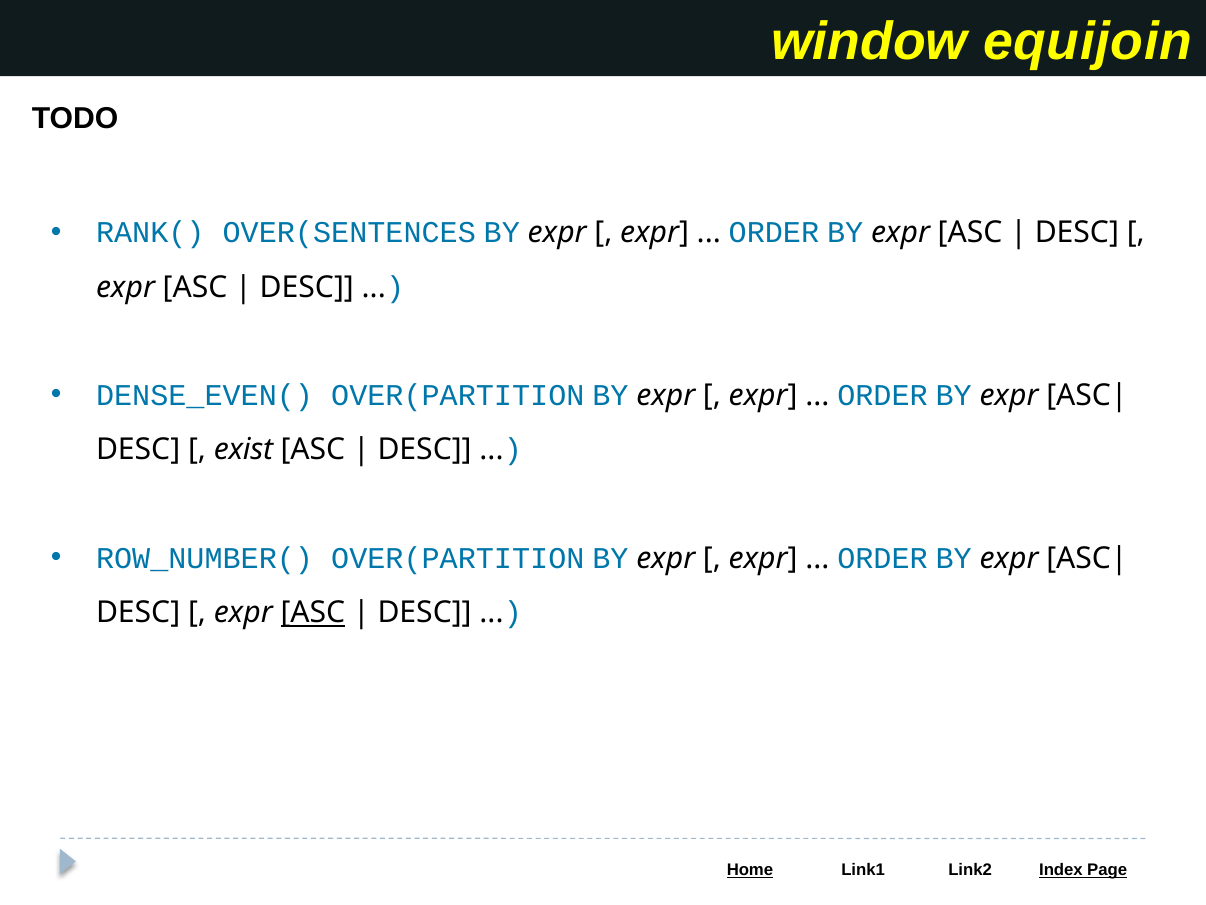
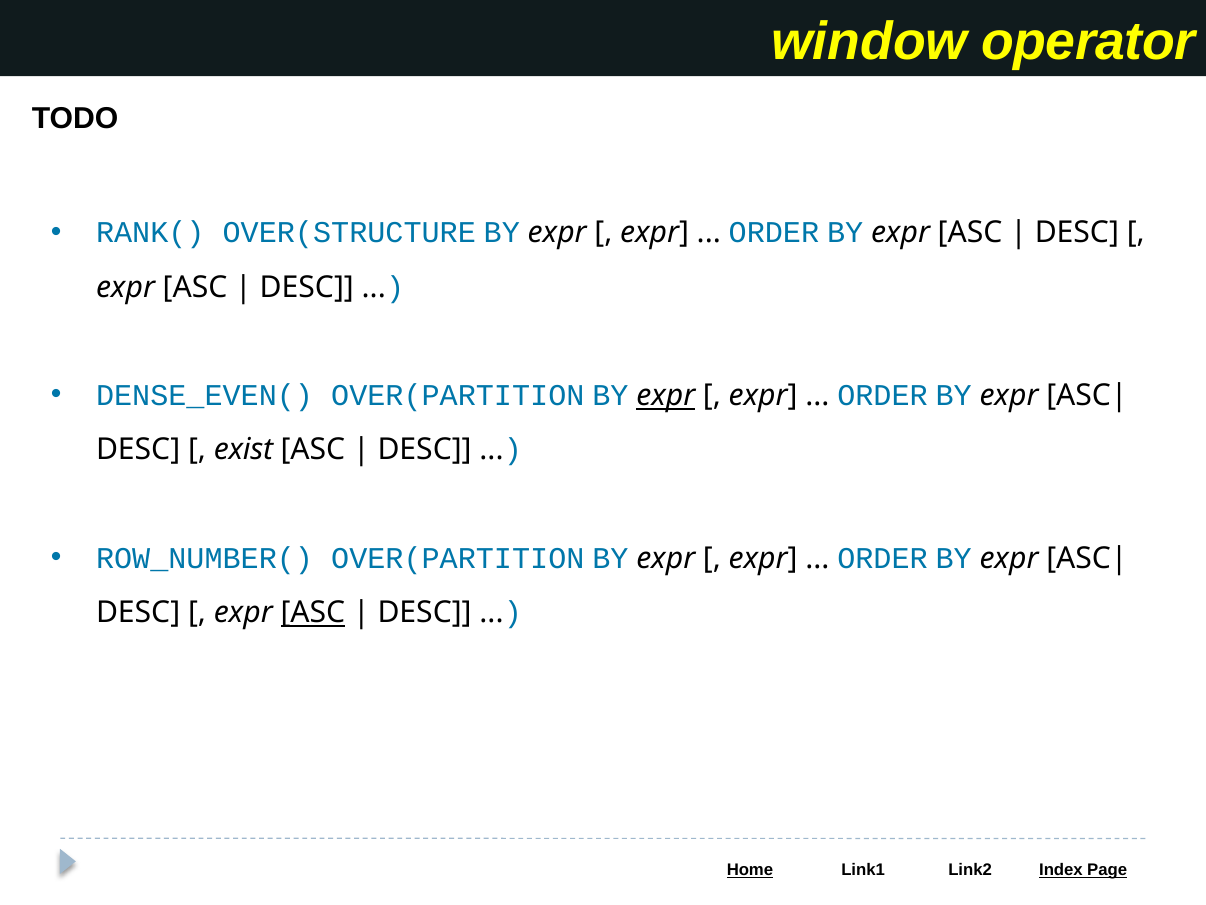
equijoin: equijoin -> operator
OVER(SENTENCES: OVER(SENTENCES -> OVER(STRUCTURE
expr at (666, 395) underline: none -> present
